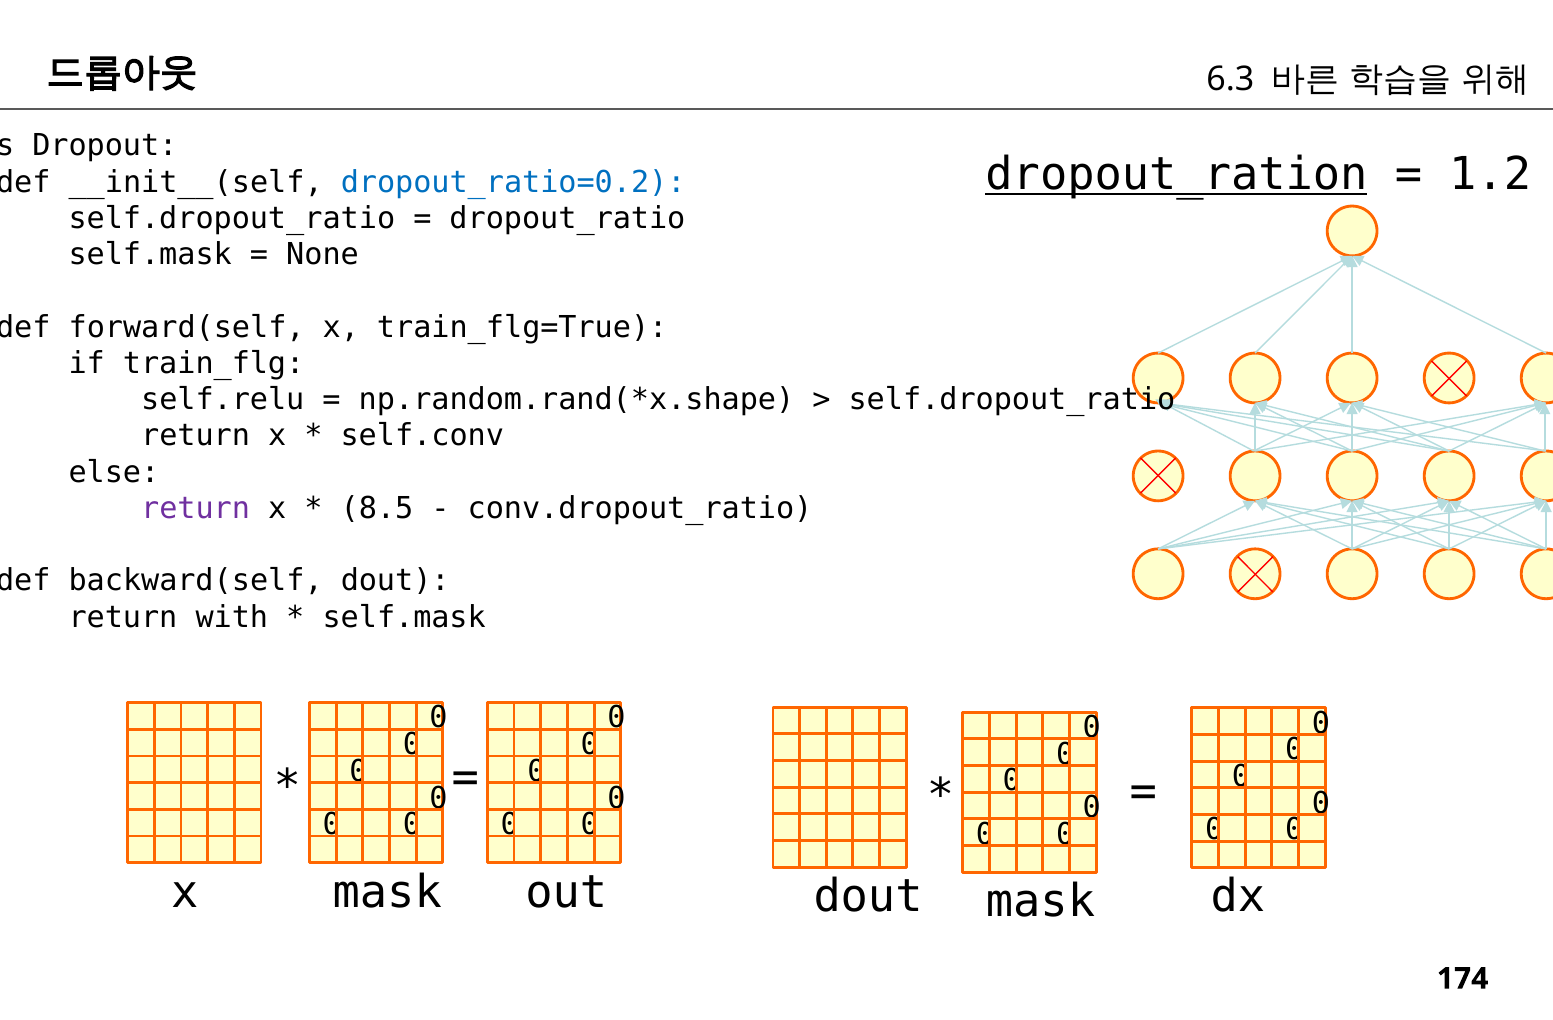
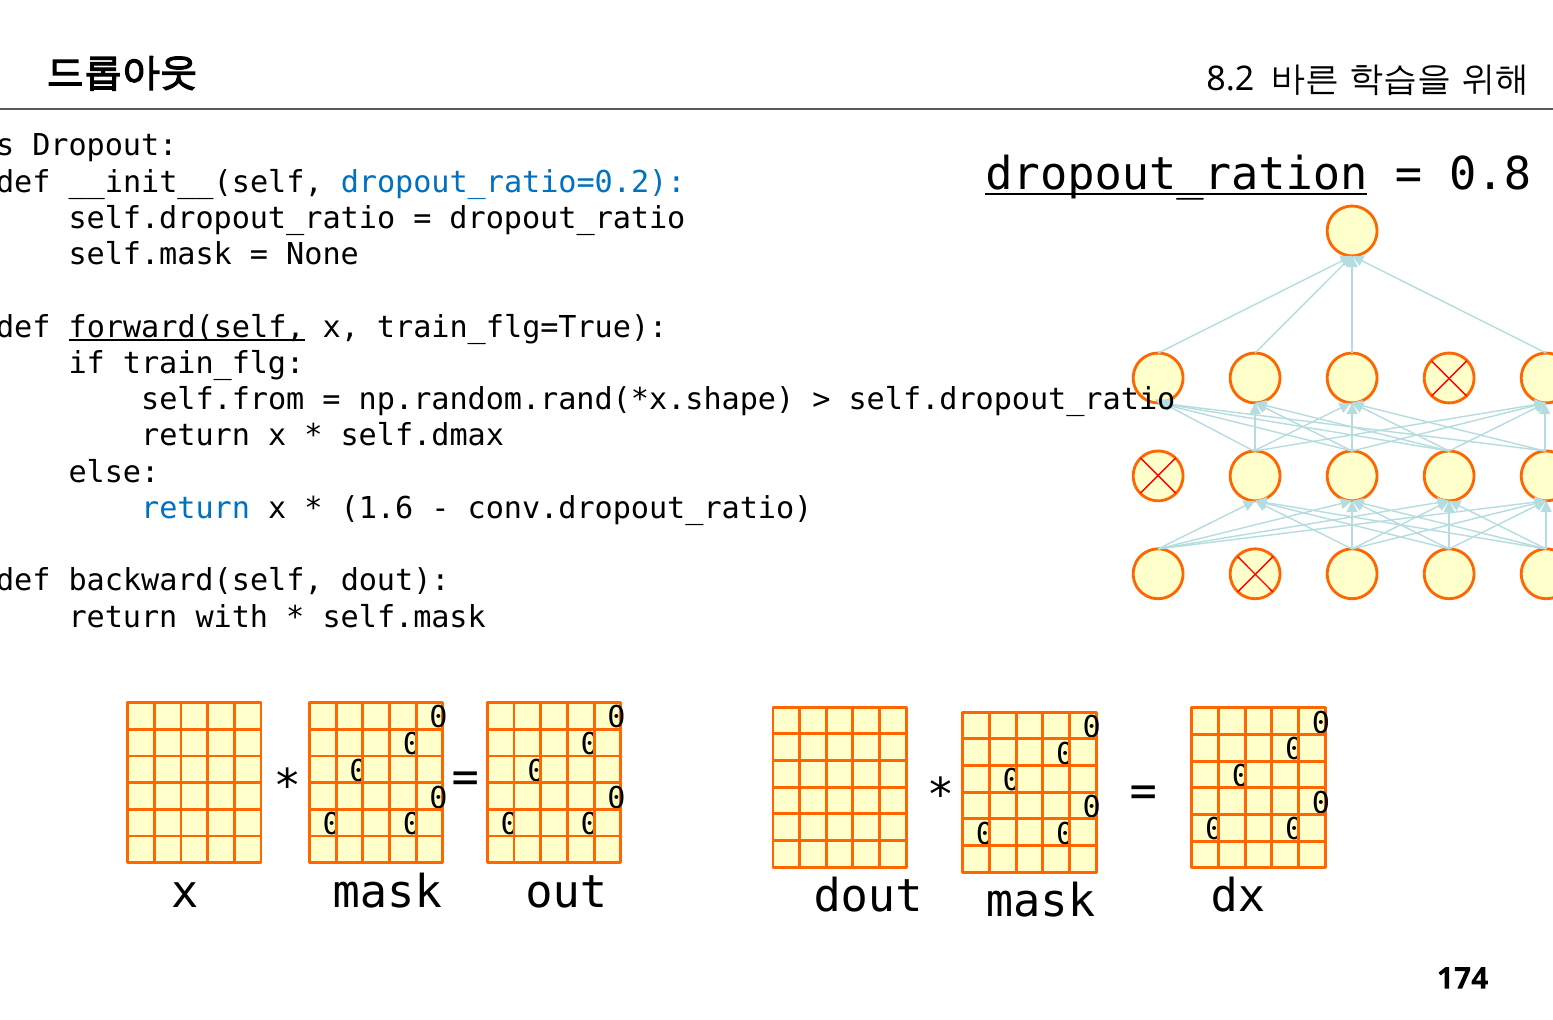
6.3: 6.3 -> 8.2
1.2: 1.2 -> 0.8
forward(self underline: none -> present
self.relu: self.relu -> self.from
self.conv: self.conv -> self.dmax
return at (196, 508) colour: purple -> blue
8.5: 8.5 -> 1.6
